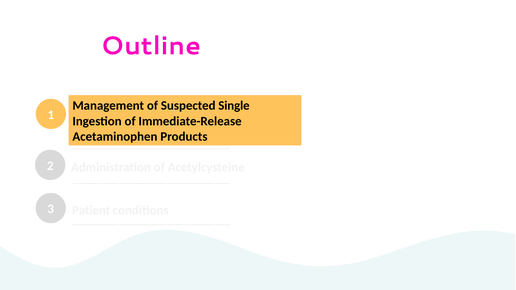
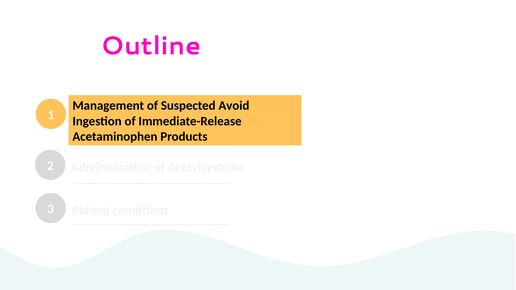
Single: Single -> Avoid
